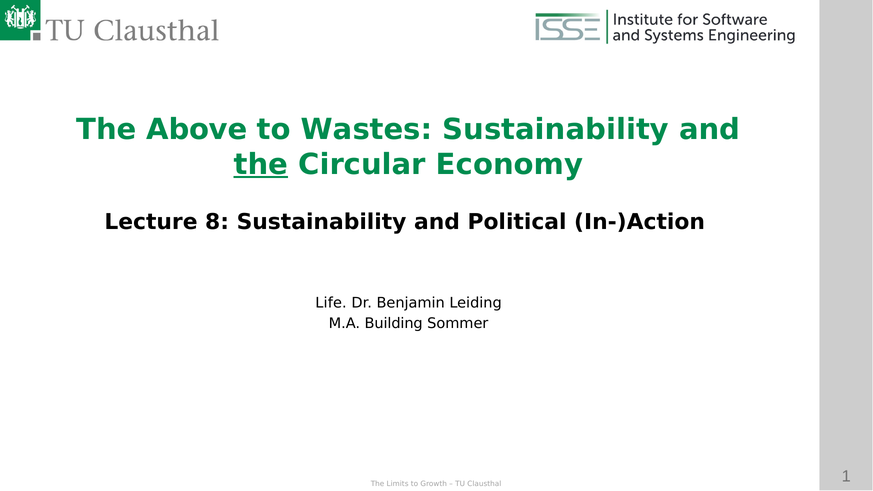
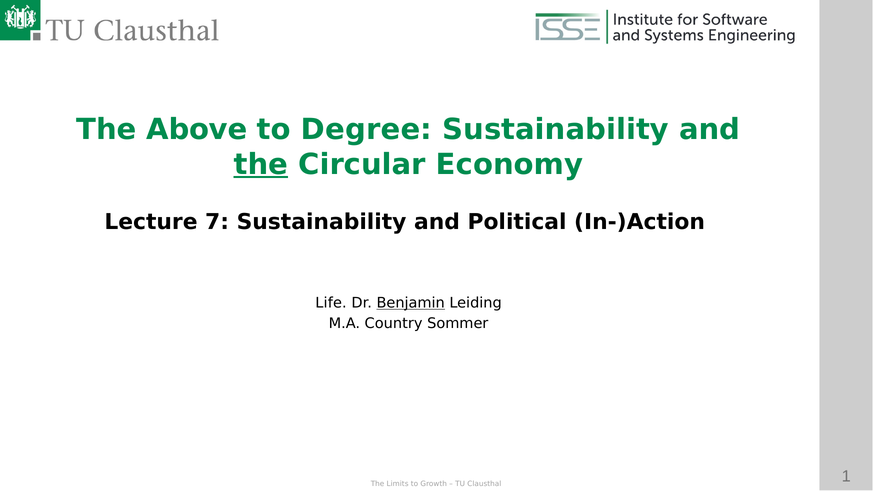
Wastes: Wastes -> Degree
8: 8 -> 7
Benjamin underline: none -> present
Building: Building -> Country
